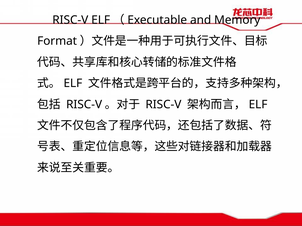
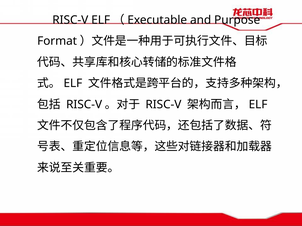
Memory: Memory -> Purpose
